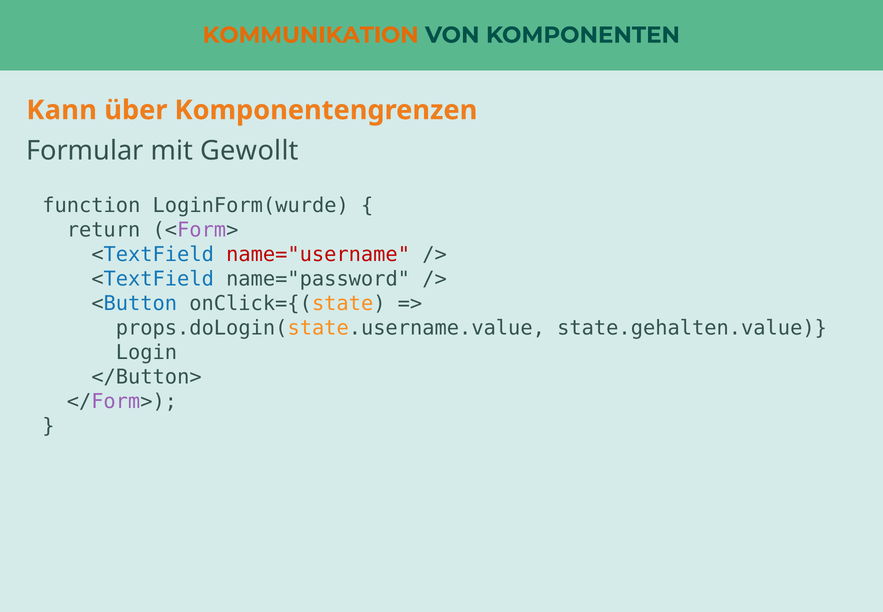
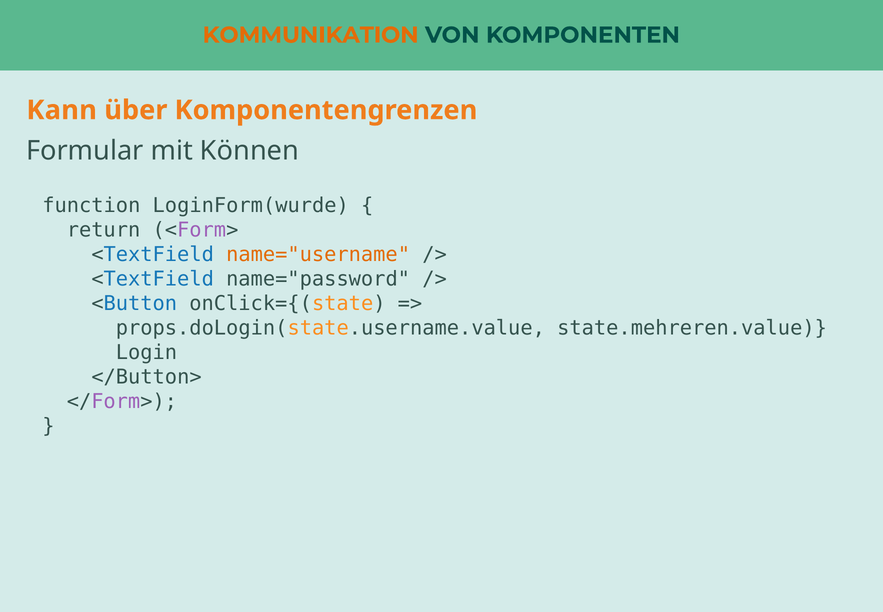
Gewollt: Gewollt -> Können
name="username colour: red -> orange
state.gehalten.value: state.gehalten.value -> state.mehreren.value
